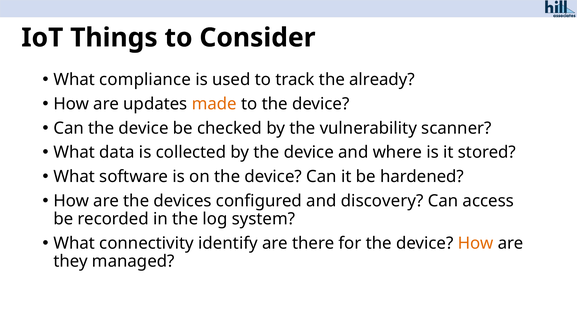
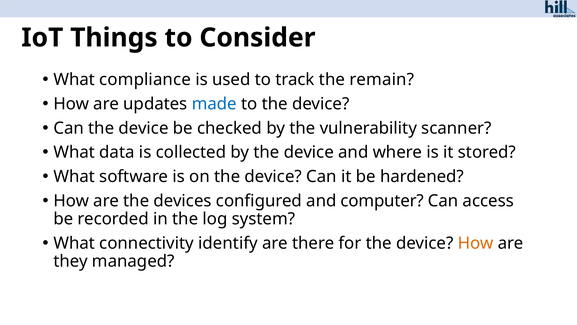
already: already -> remain
made colour: orange -> blue
discovery: discovery -> computer
